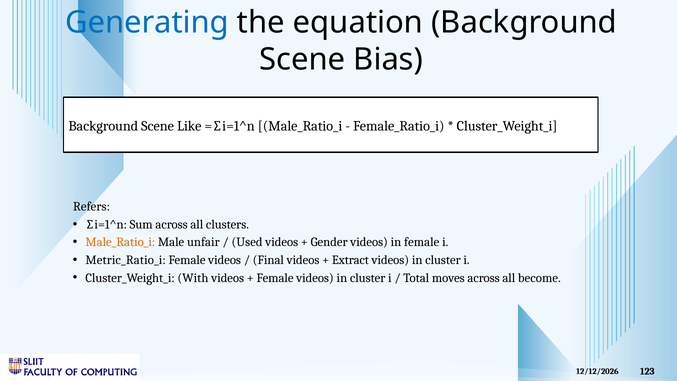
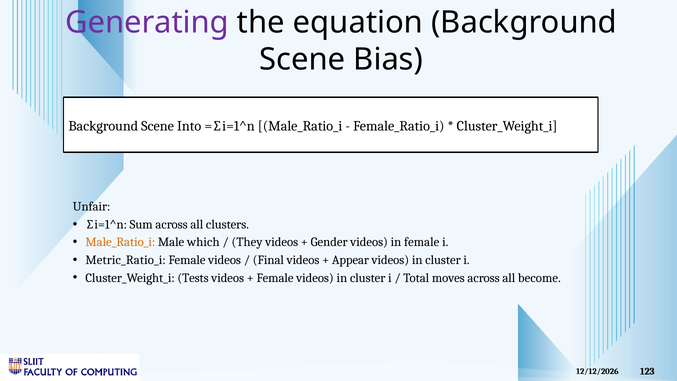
Generating colour: blue -> purple
Like: Like -> Into
Refers: Refers -> Unfair
unfair: unfair -> which
Used: Used -> They
Extract: Extract -> Appear
With: With -> Tests
